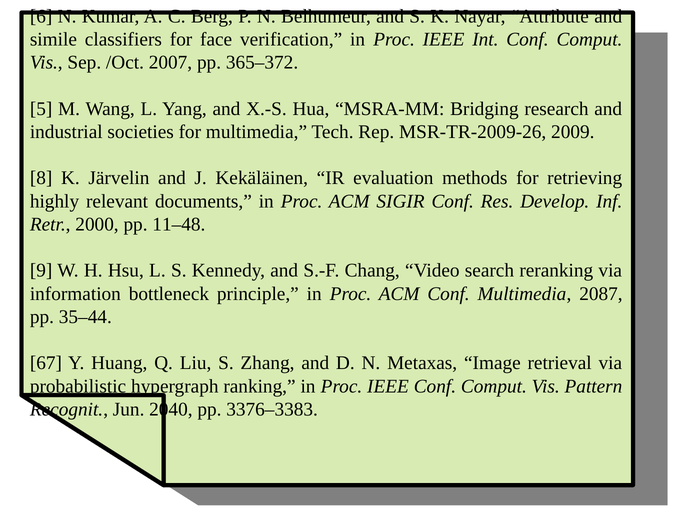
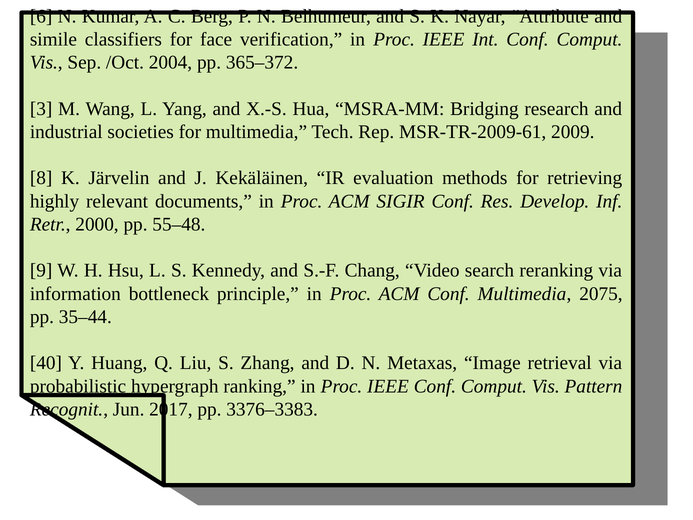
2007: 2007 -> 2004
5: 5 -> 3
MSR-TR-2009-26: MSR-TR-2009-26 -> MSR-TR-2009-61
11–48: 11–48 -> 55–48
2087: 2087 -> 2075
67: 67 -> 40
2040: 2040 -> 2017
